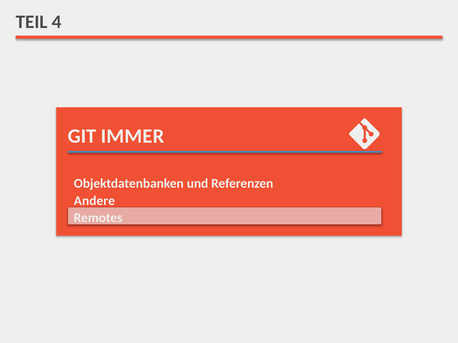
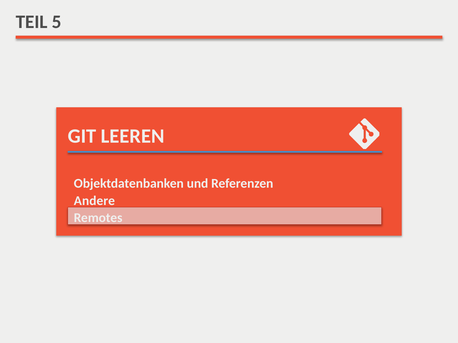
4: 4 -> 5
IMMER: IMMER -> LEEREN
